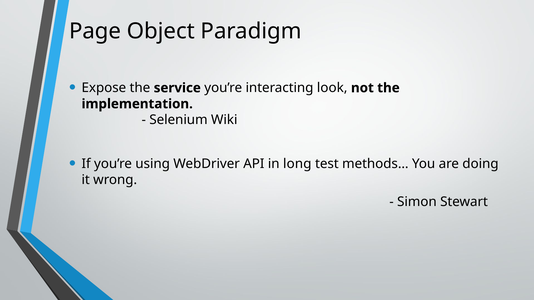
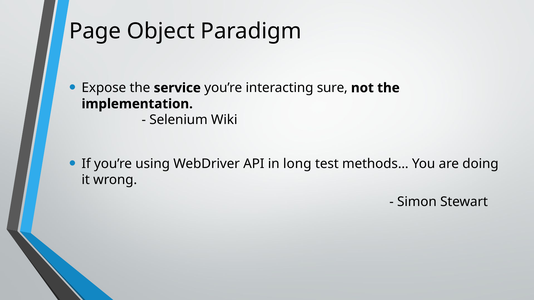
look: look -> sure
